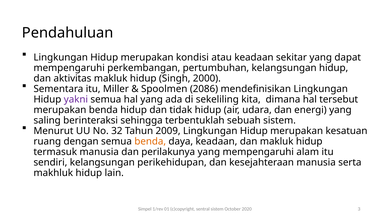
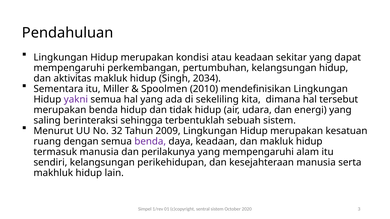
2000: 2000 -> 2034
2086: 2086 -> 2010
benda at (150, 142) colour: orange -> purple
